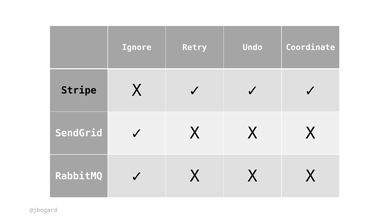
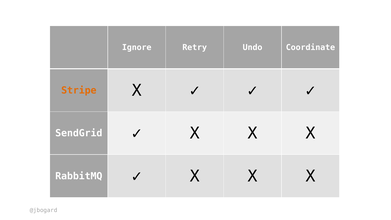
Stripe colour: black -> orange
